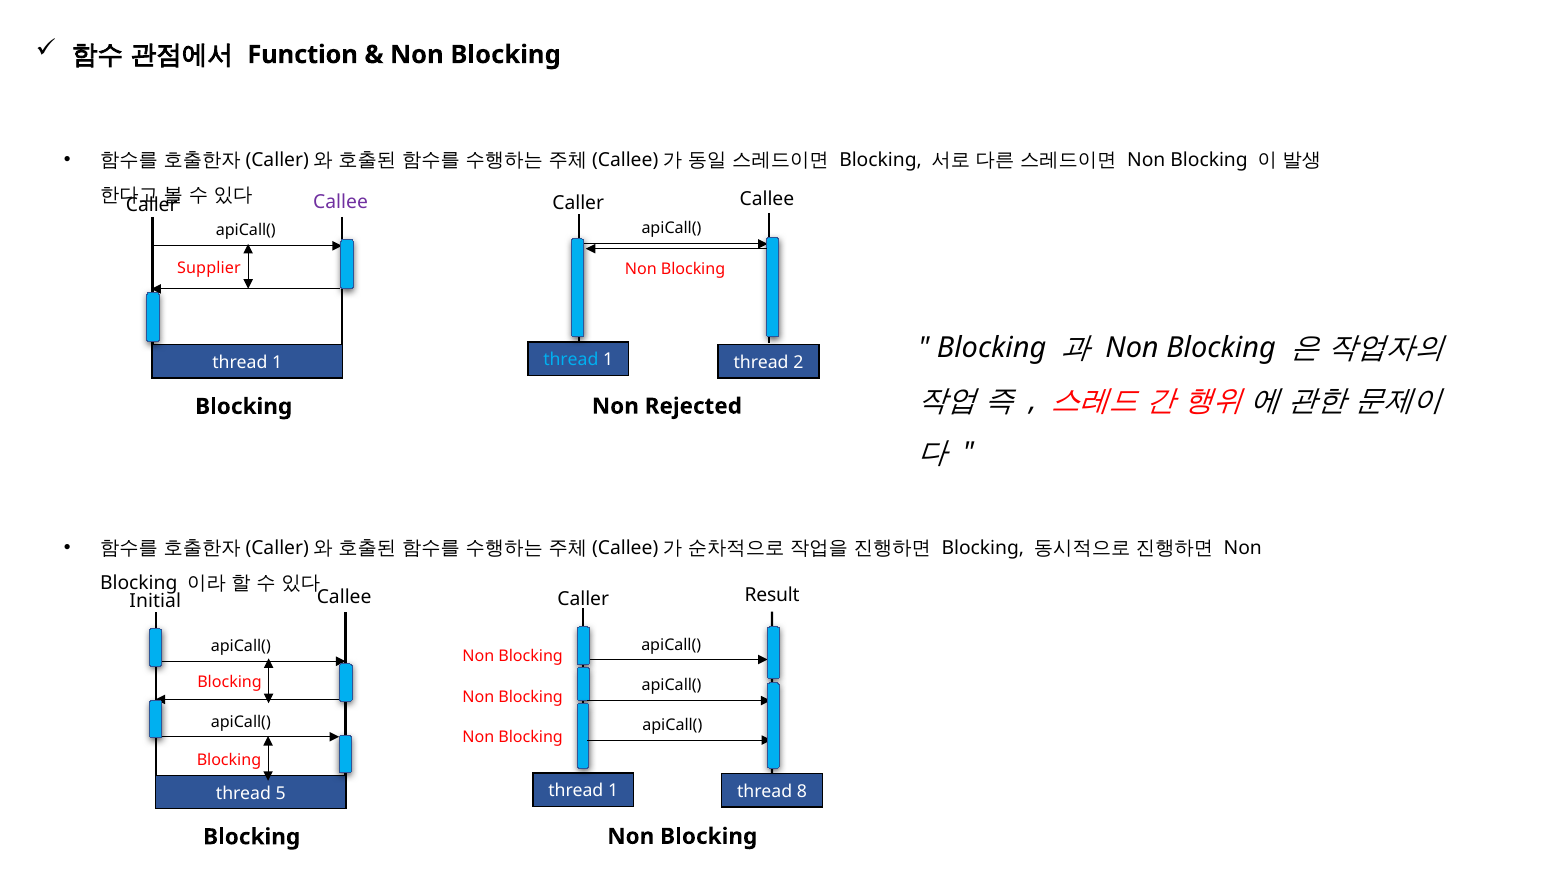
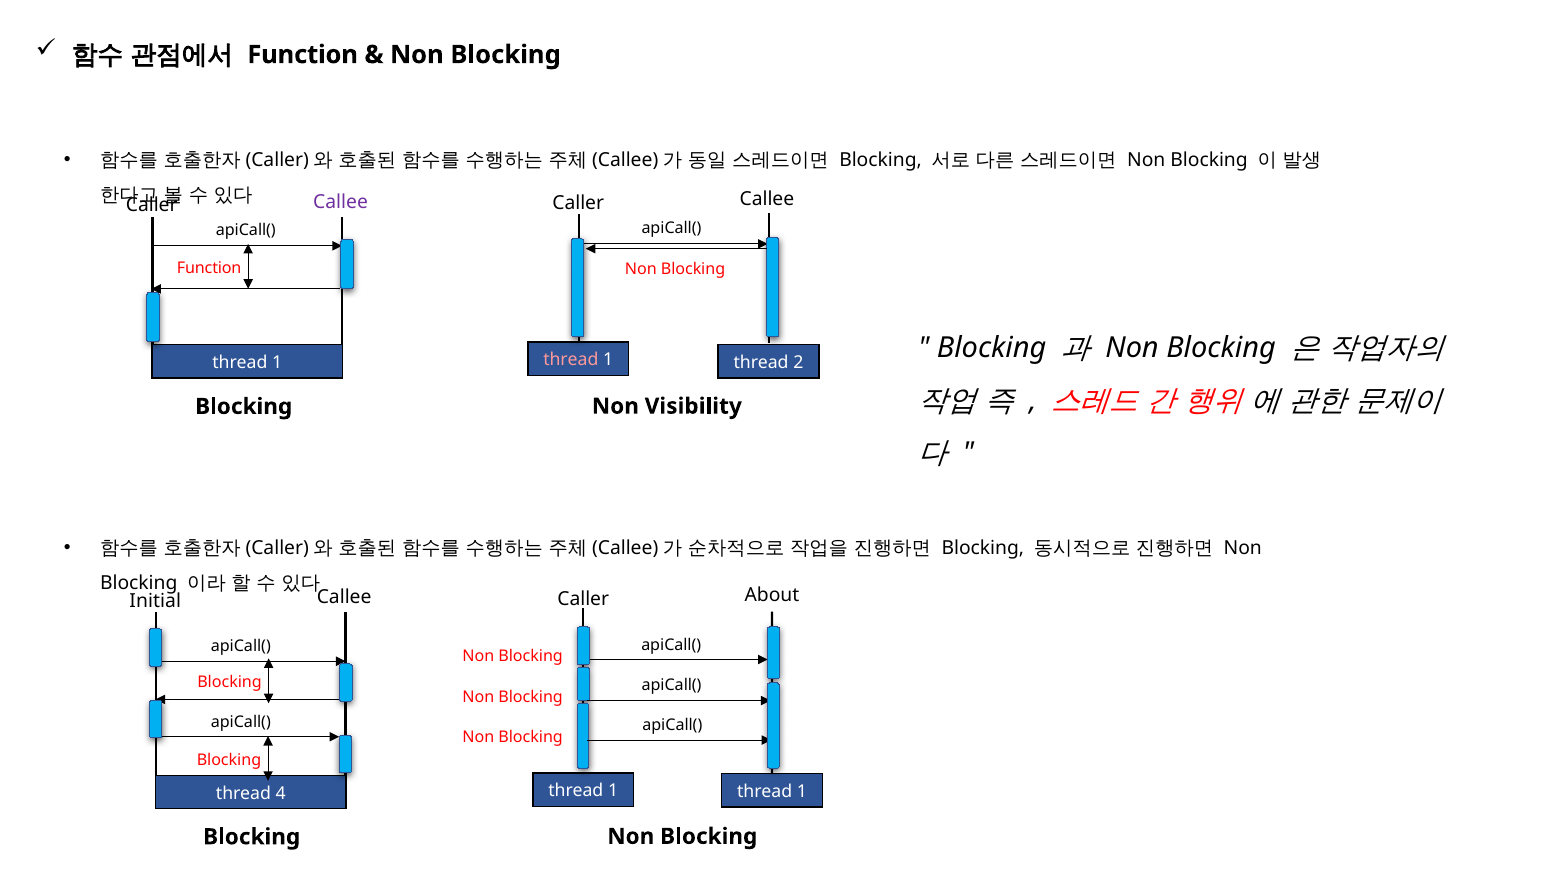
Supplier at (209, 268): Supplier -> Function
thread at (571, 360) colour: light blue -> pink
Rejected: Rejected -> Visibility
Result: Result -> About
8 at (802, 792): 8 -> 1
5: 5 -> 4
